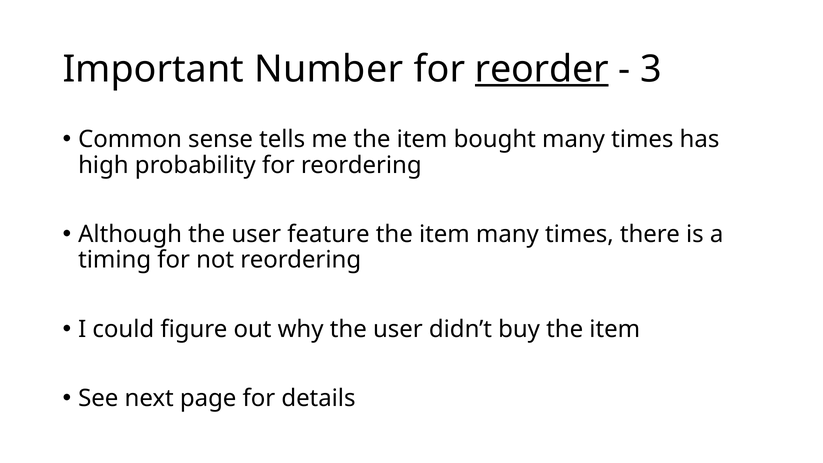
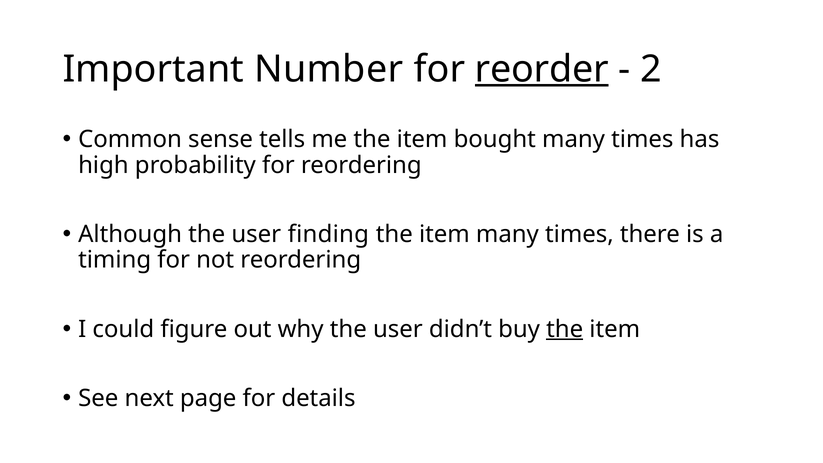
3: 3 -> 2
feature: feature -> finding
the at (565, 329) underline: none -> present
